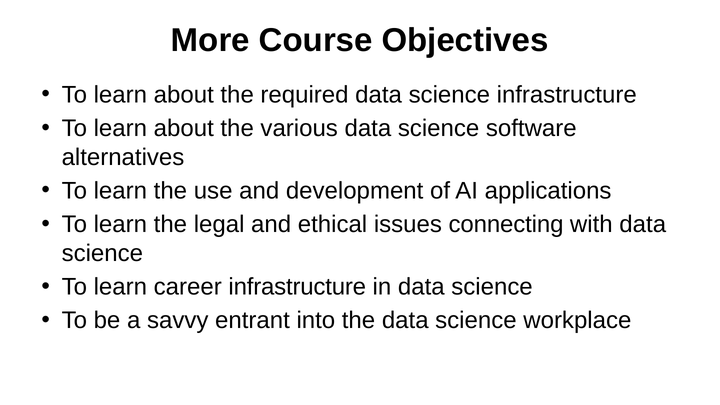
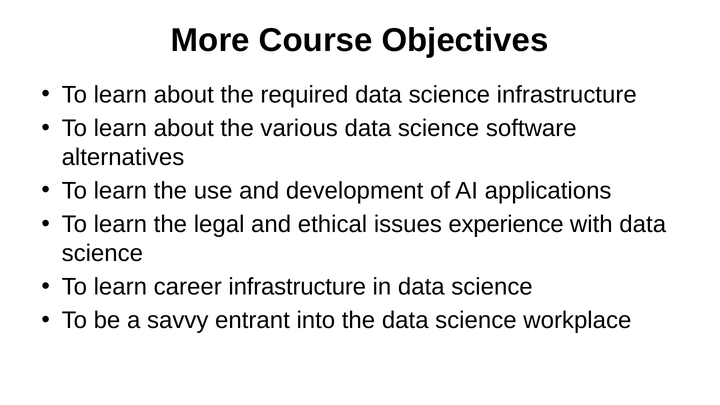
connecting: connecting -> experience
